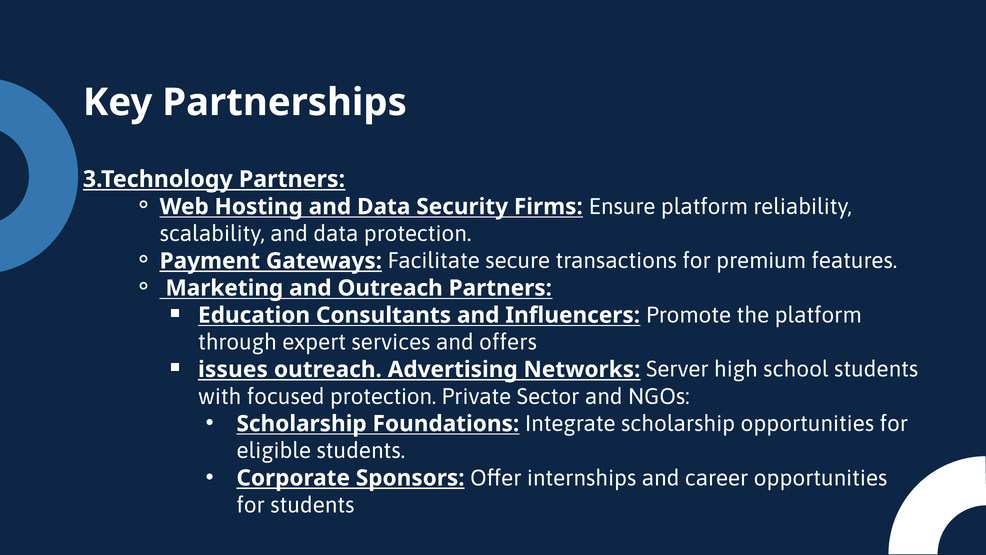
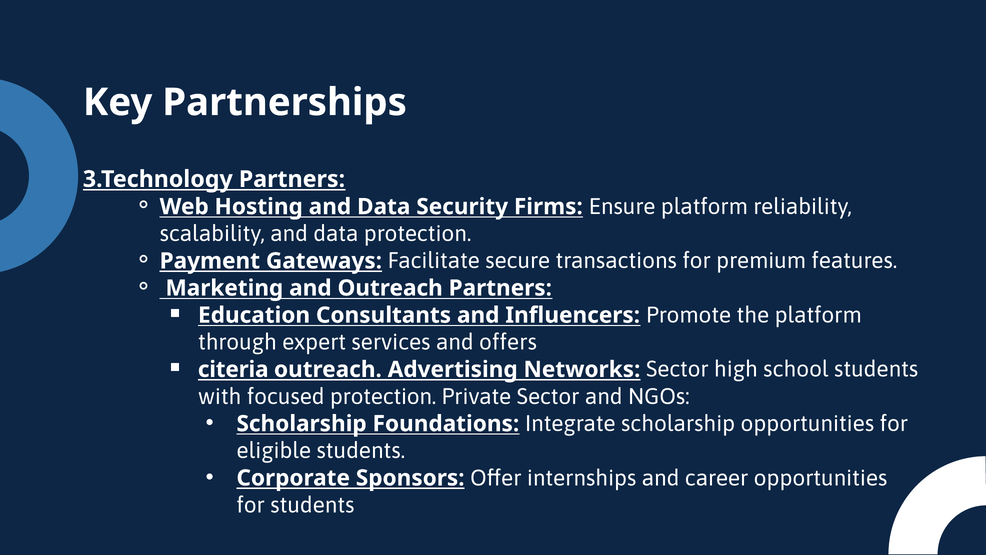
issues: issues -> citeria
Networks Server: Server -> Sector
